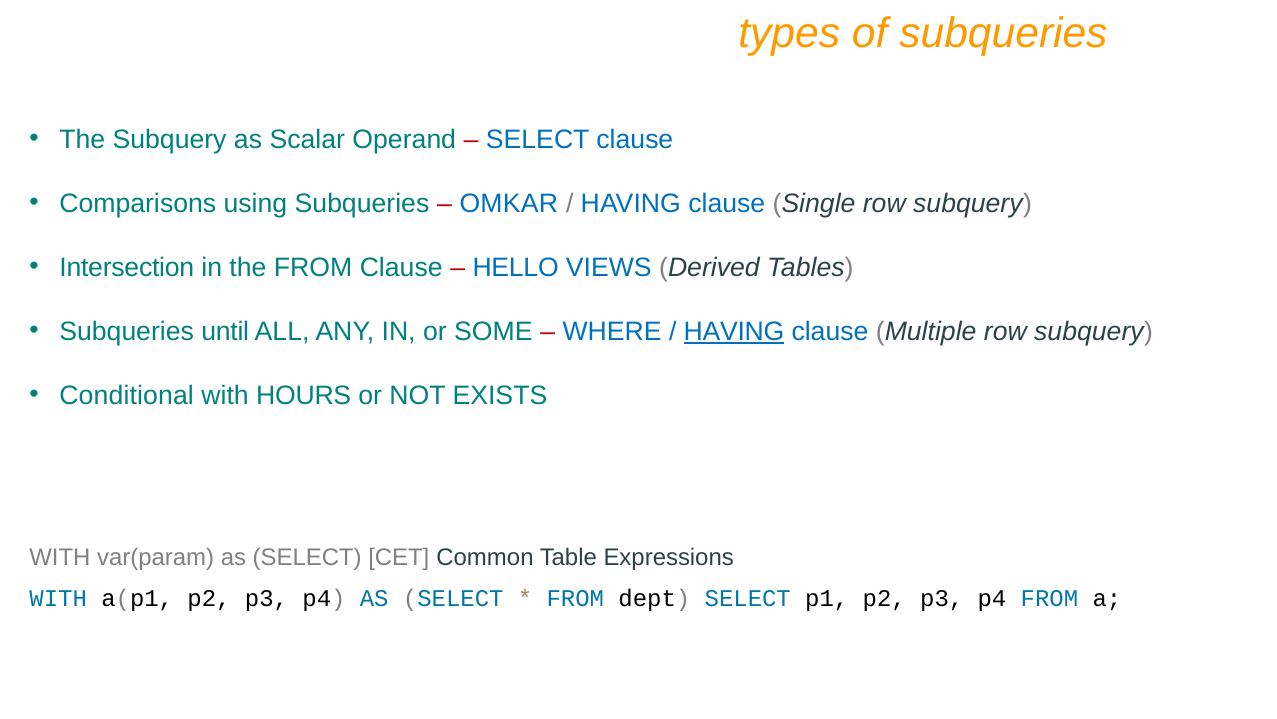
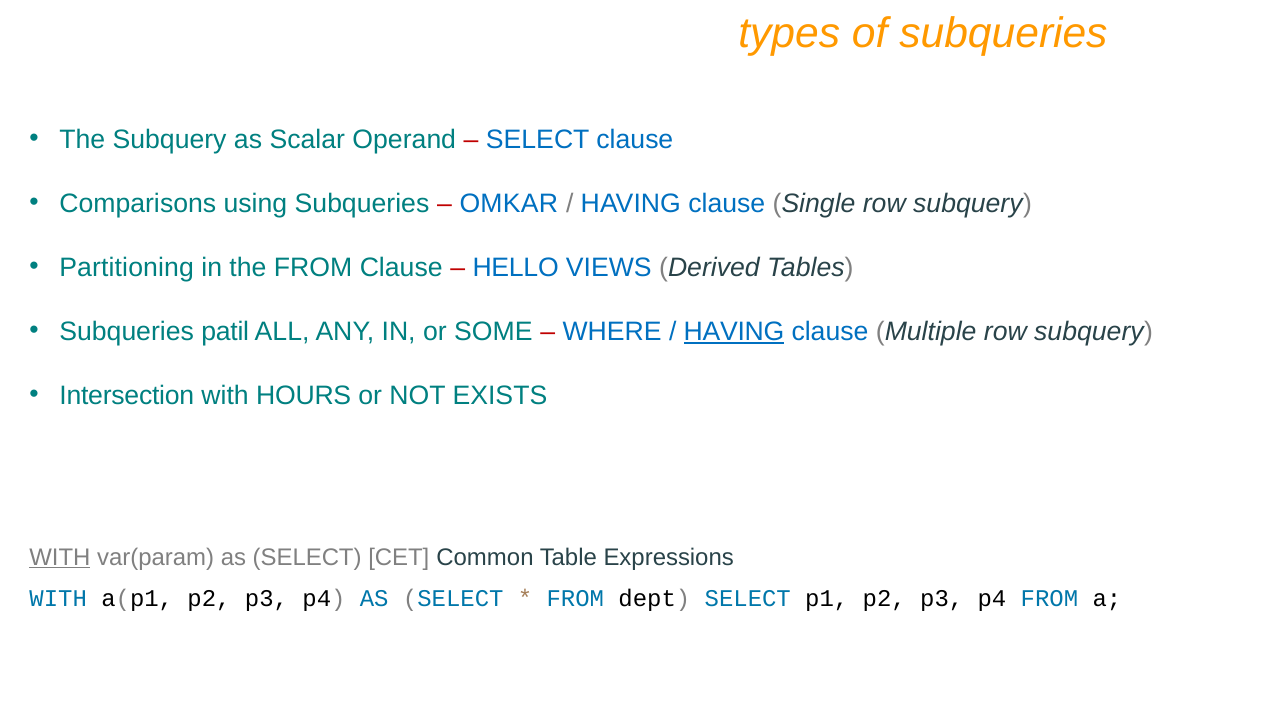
Intersection: Intersection -> Partitioning
until: until -> patil
Conditional: Conditional -> Intersection
WITH at (60, 557) underline: none -> present
